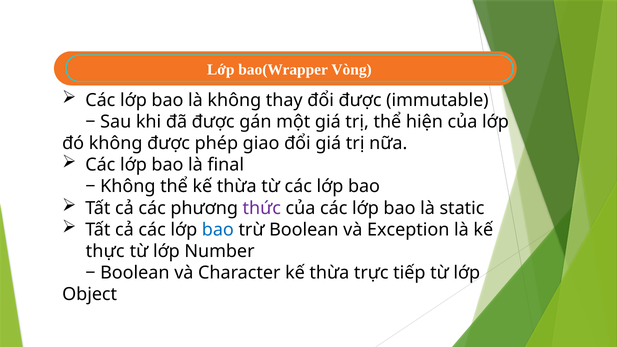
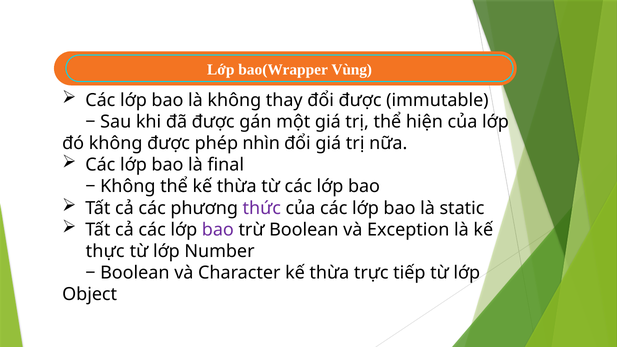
Vòng: Vòng -> Vùng
giao: giao -> nhìn
bao at (218, 230) colour: blue -> purple
